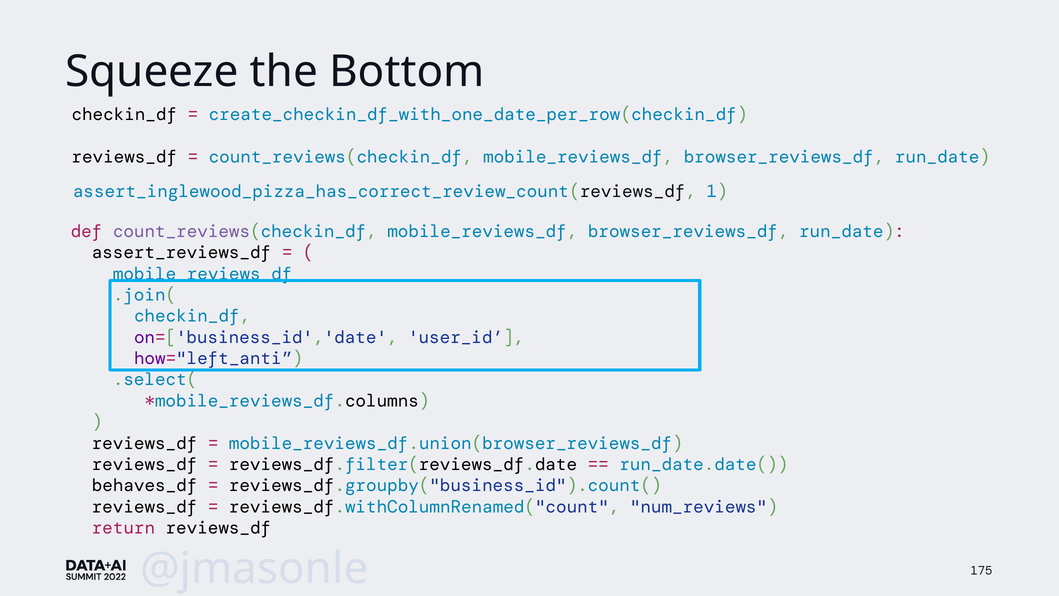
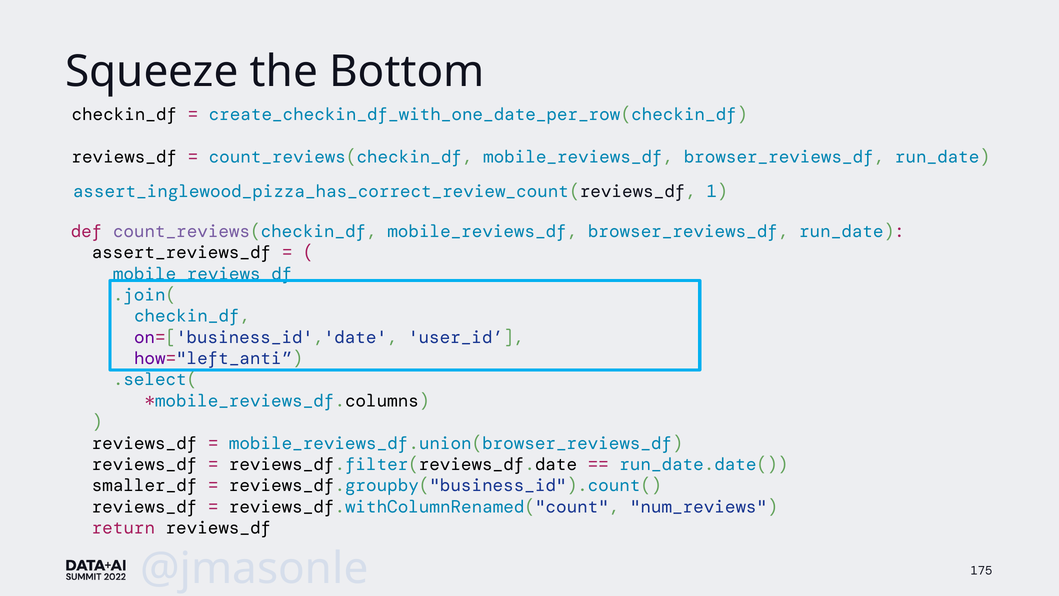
behaves_df: behaves_df -> smaller_df
